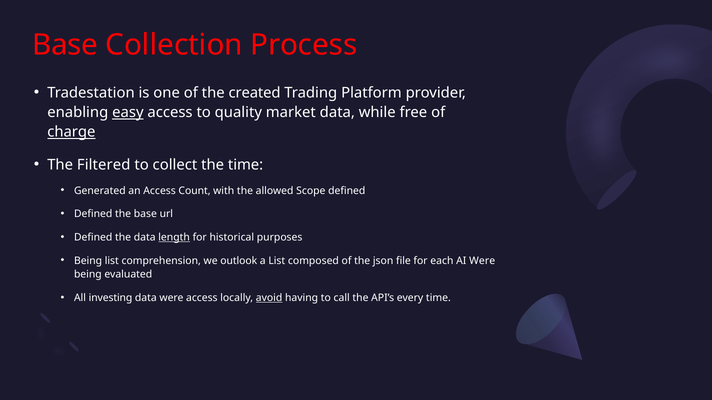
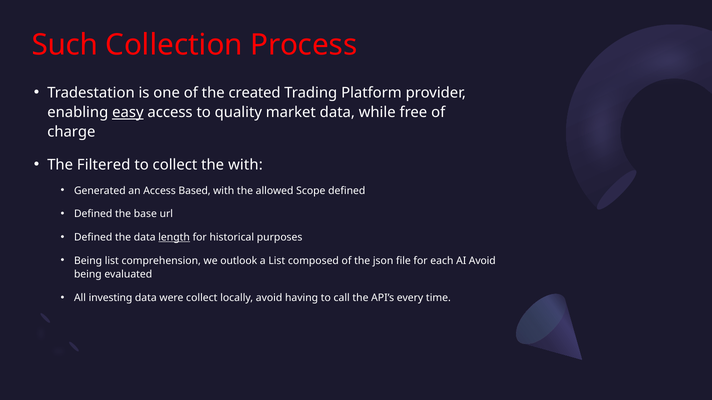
Base at (65, 45): Base -> Such
charge underline: present -> none
the time: time -> with
Count: Count -> Based
AI Were: Were -> Avoid
were access: access -> collect
avoid at (269, 298) underline: present -> none
